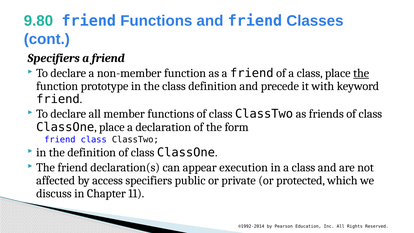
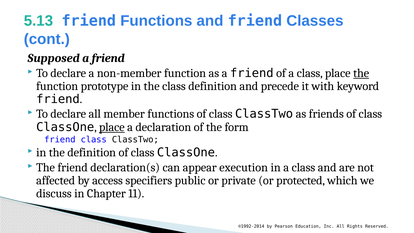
9.80: 9.80 -> 5.13
Specifiers at (54, 58): Specifiers -> Supposed
place at (112, 127) underline: none -> present
